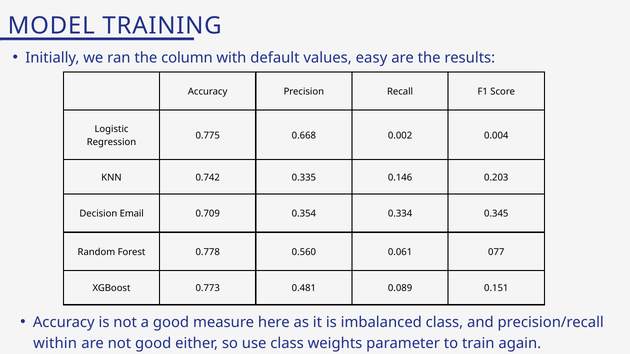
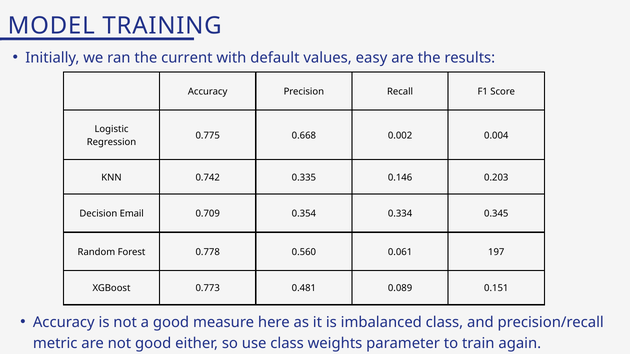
column: column -> current
077: 077 -> 197
within: within -> metric
